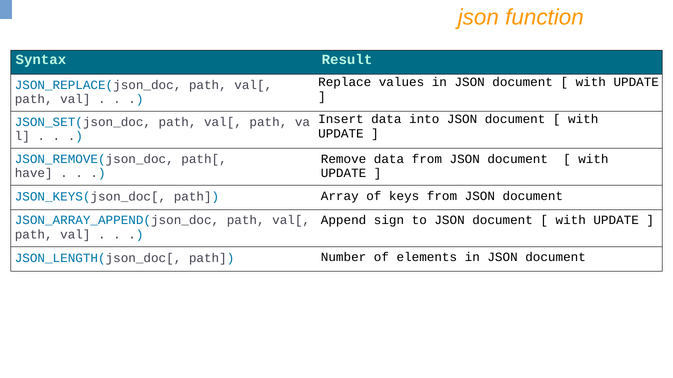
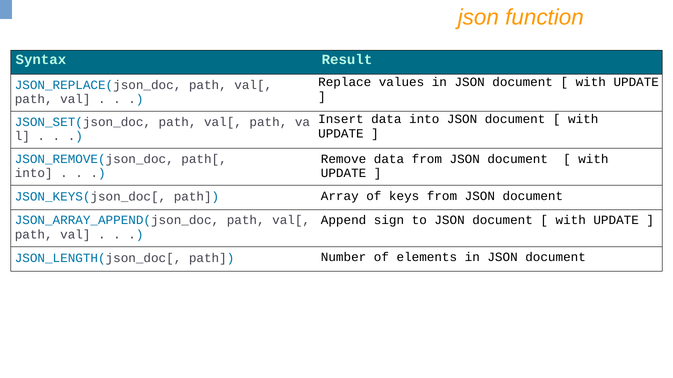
have at (34, 173): have -> into
